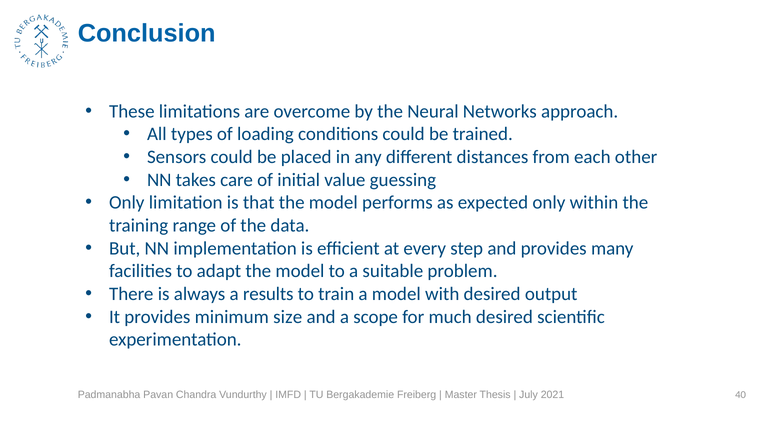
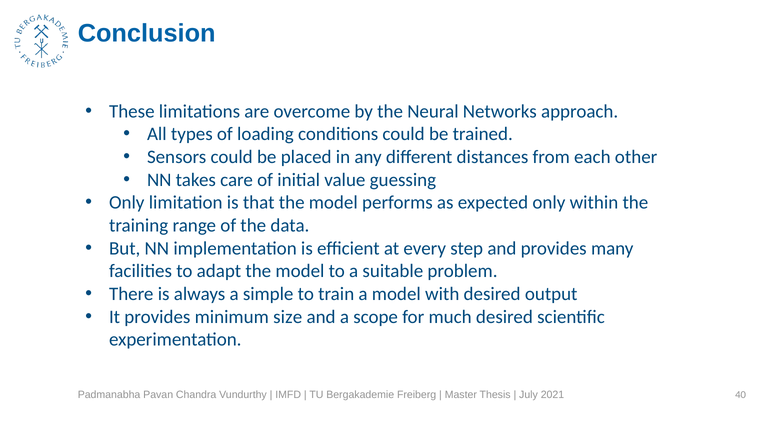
results: results -> simple
